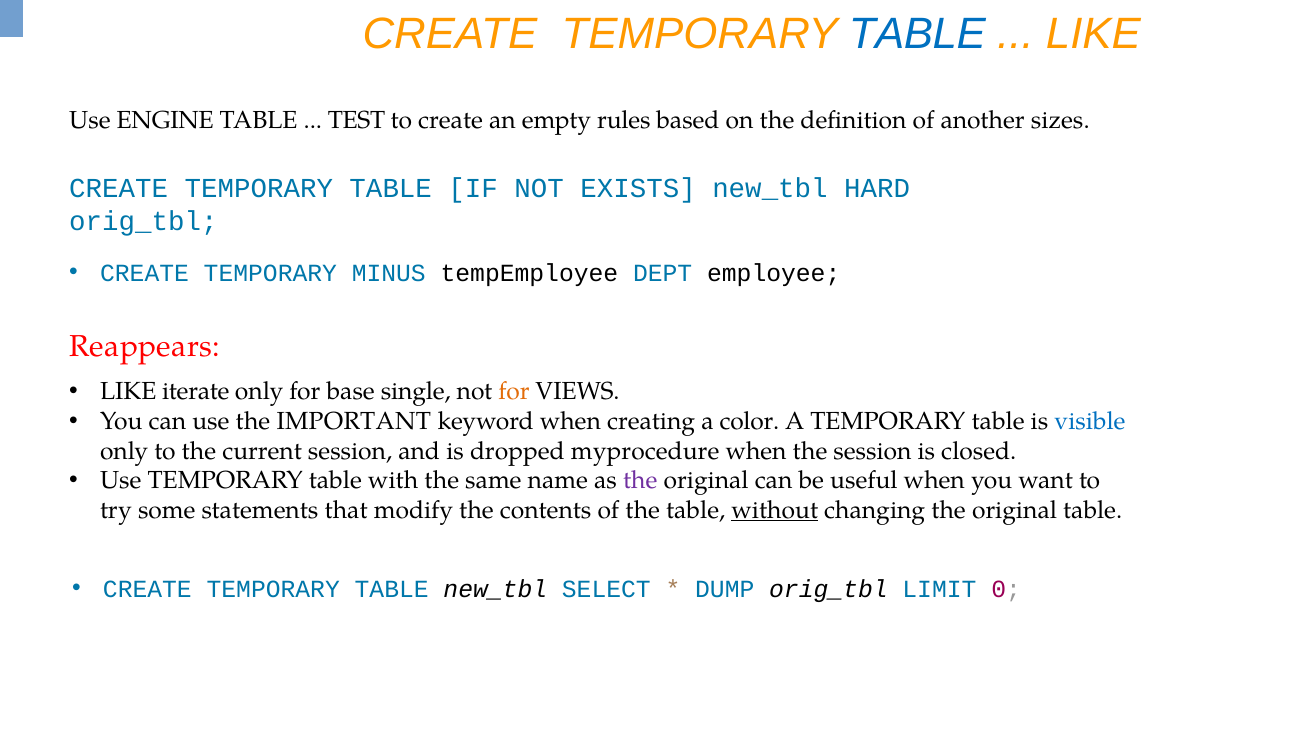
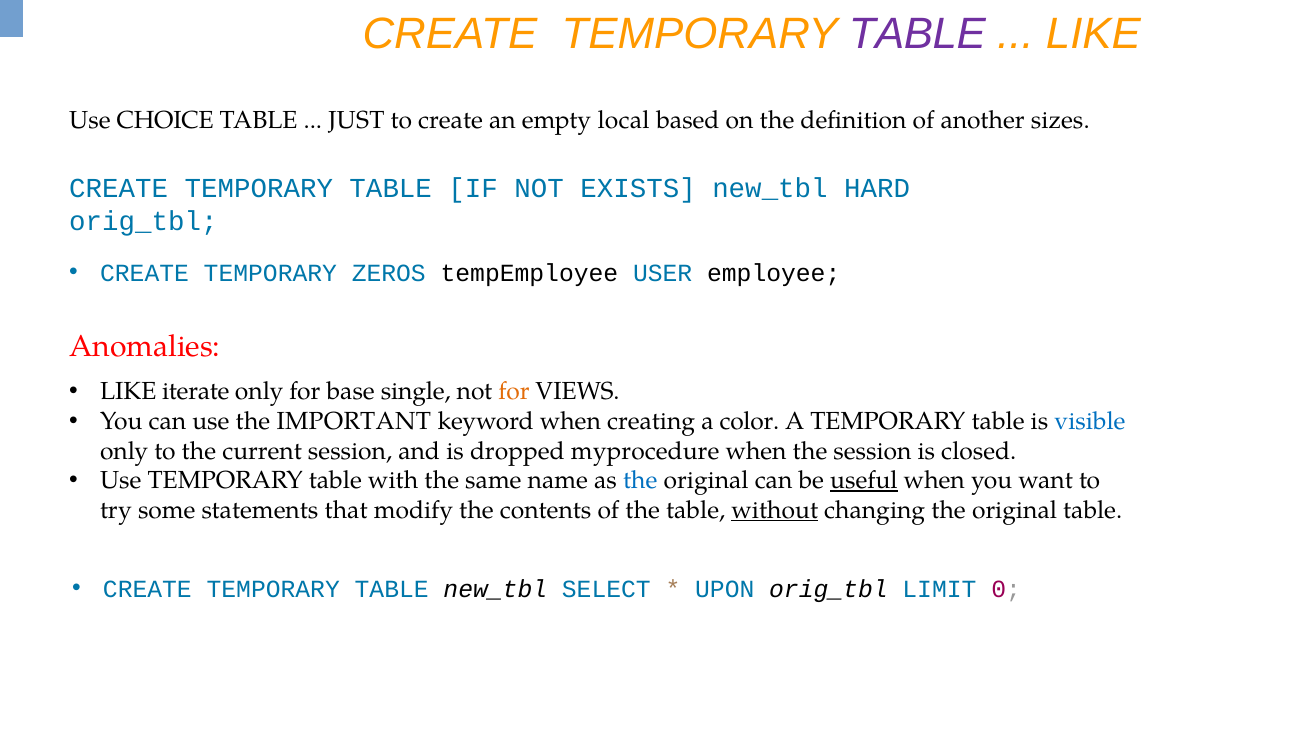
TABLE at (917, 34) colour: blue -> purple
ENGINE: ENGINE -> CHOICE
TEST: TEST -> JUST
rules: rules -> local
MINUS: MINUS -> ZEROS
DEPT: DEPT -> USER
Reappears: Reappears -> Anomalies
the at (640, 481) colour: purple -> blue
useful underline: none -> present
DUMP: DUMP -> UPON
